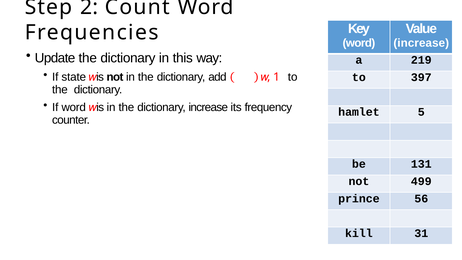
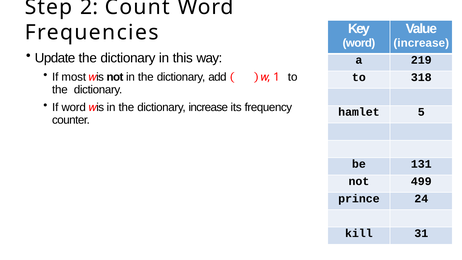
state: state -> most
397: 397 -> 318
56: 56 -> 24
